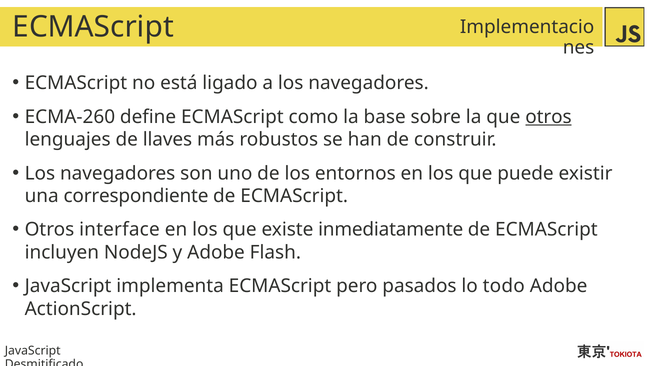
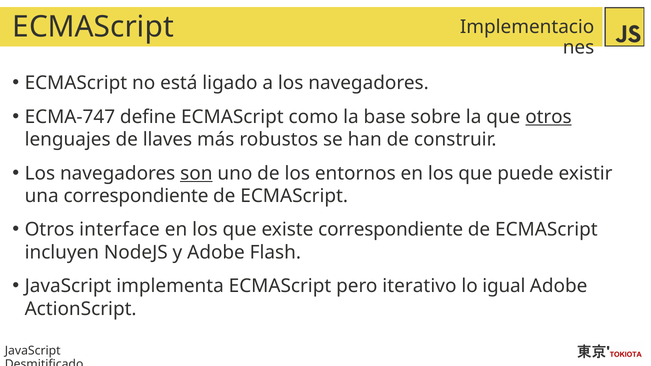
ECMA-260: ECMA-260 -> ECMA-747
son underline: none -> present
existe inmediatamente: inmediatamente -> correspondiente
pasados: pasados -> iterativo
todo: todo -> igual
